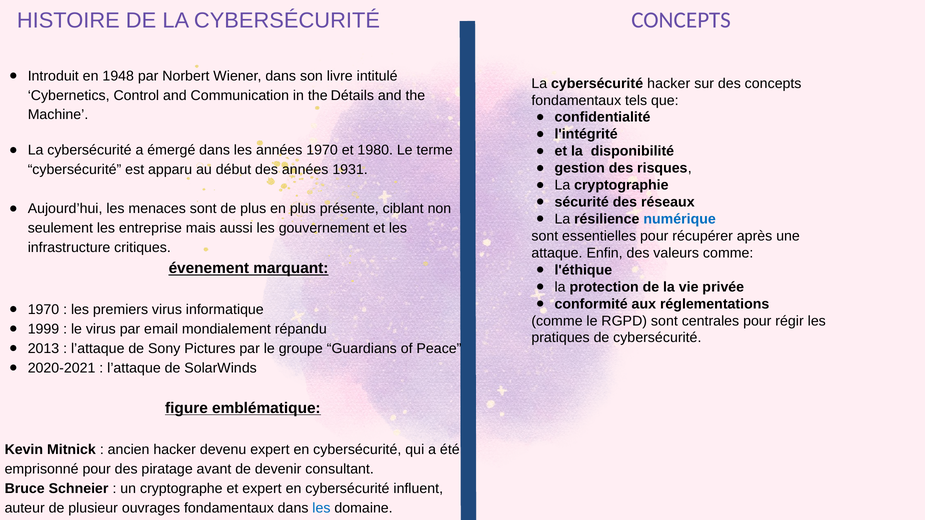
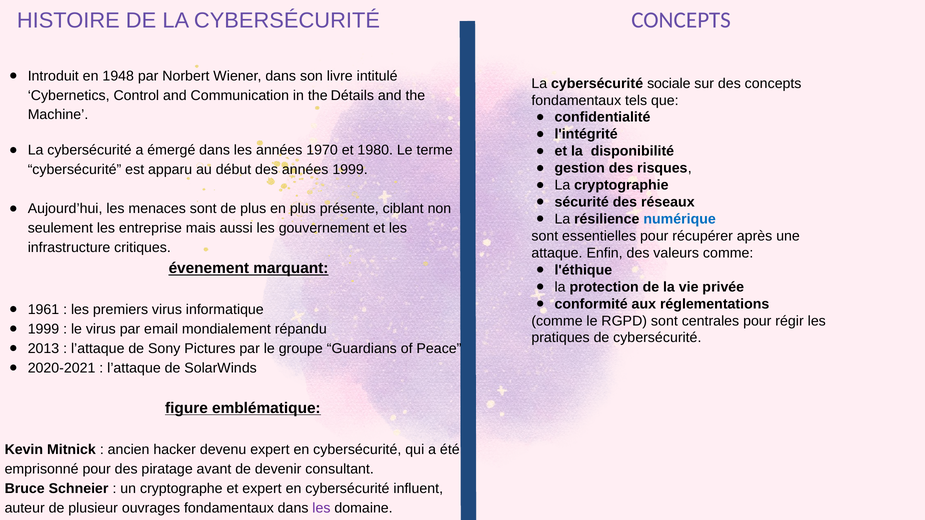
cybersécurité hacker: hacker -> sociale
années 1931: 1931 -> 1999
1970 at (43, 310): 1970 -> 1961
les at (321, 508) colour: blue -> purple
